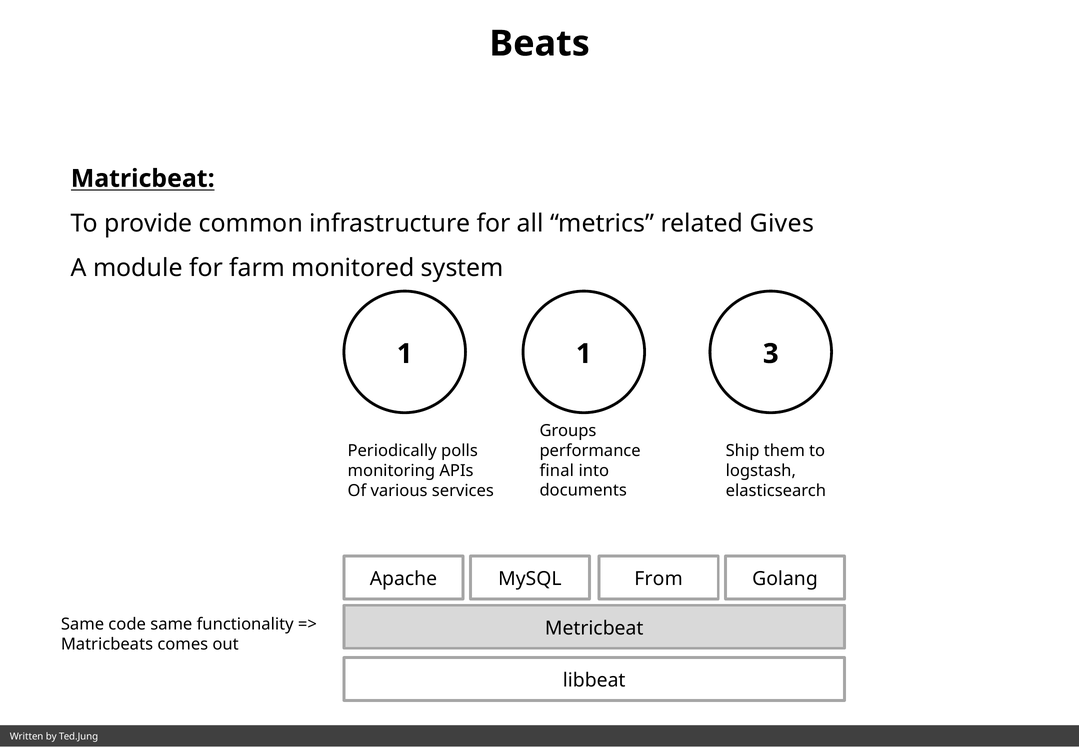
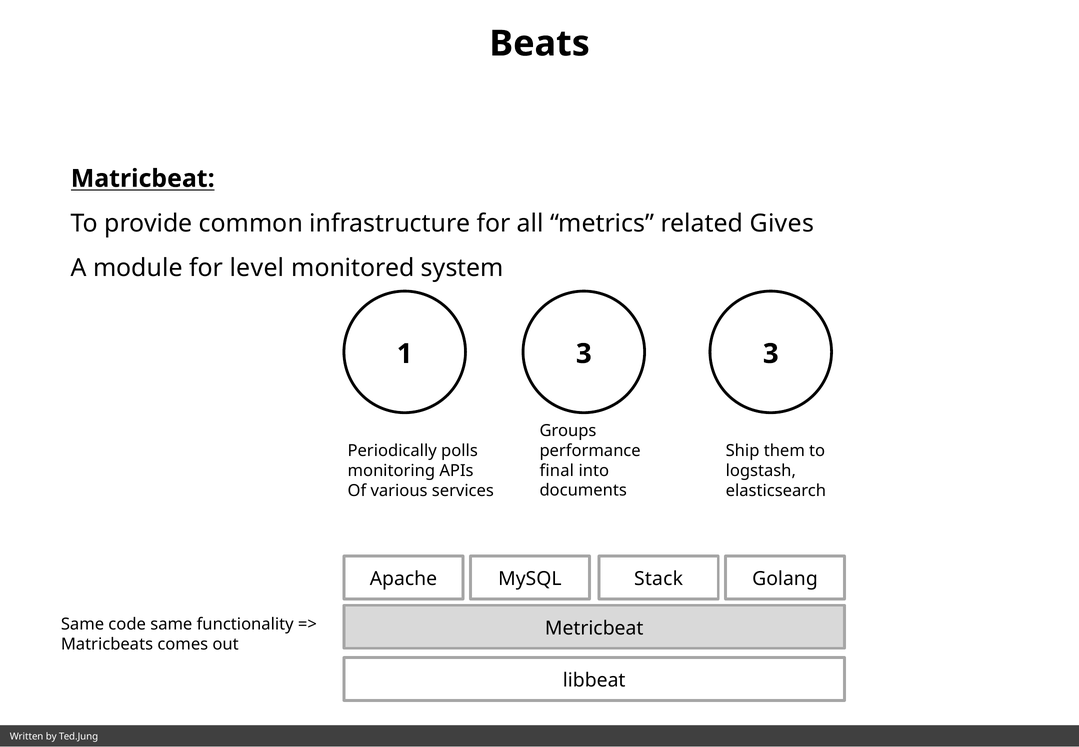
farm: farm -> level
1 1: 1 -> 3
From: From -> Stack
